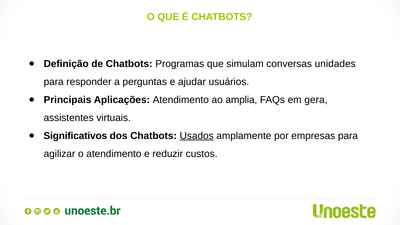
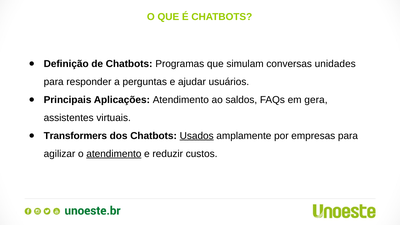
amplia: amplia -> saldos
Significativos: Significativos -> Transformers
atendimento at (114, 154) underline: none -> present
